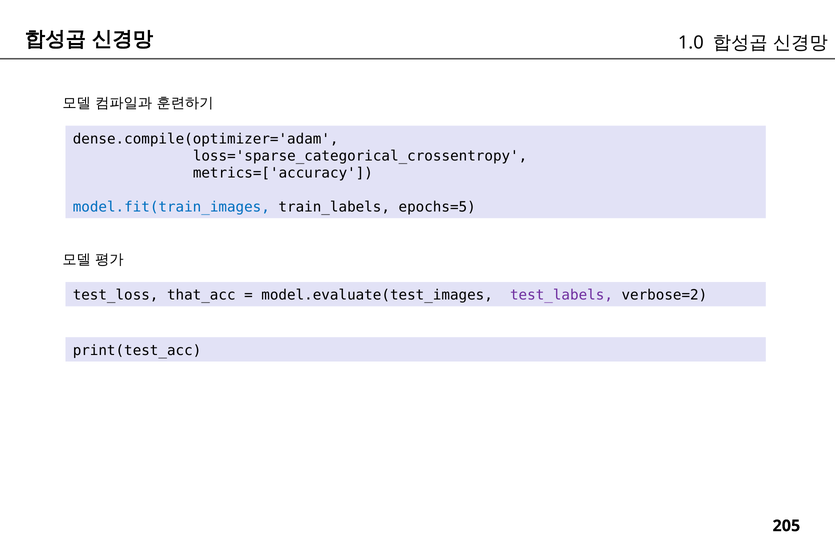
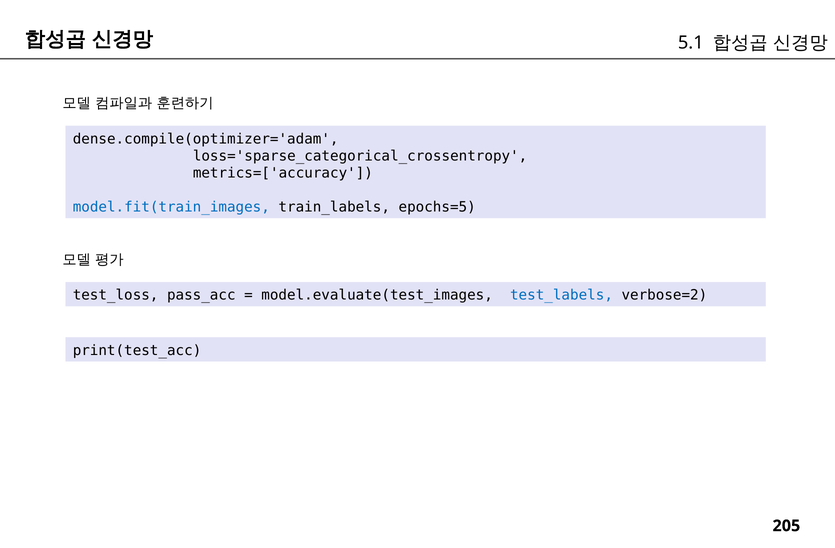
1.0: 1.0 -> 5.1
that_acc: that_acc -> pass_acc
test_labels colour: purple -> blue
